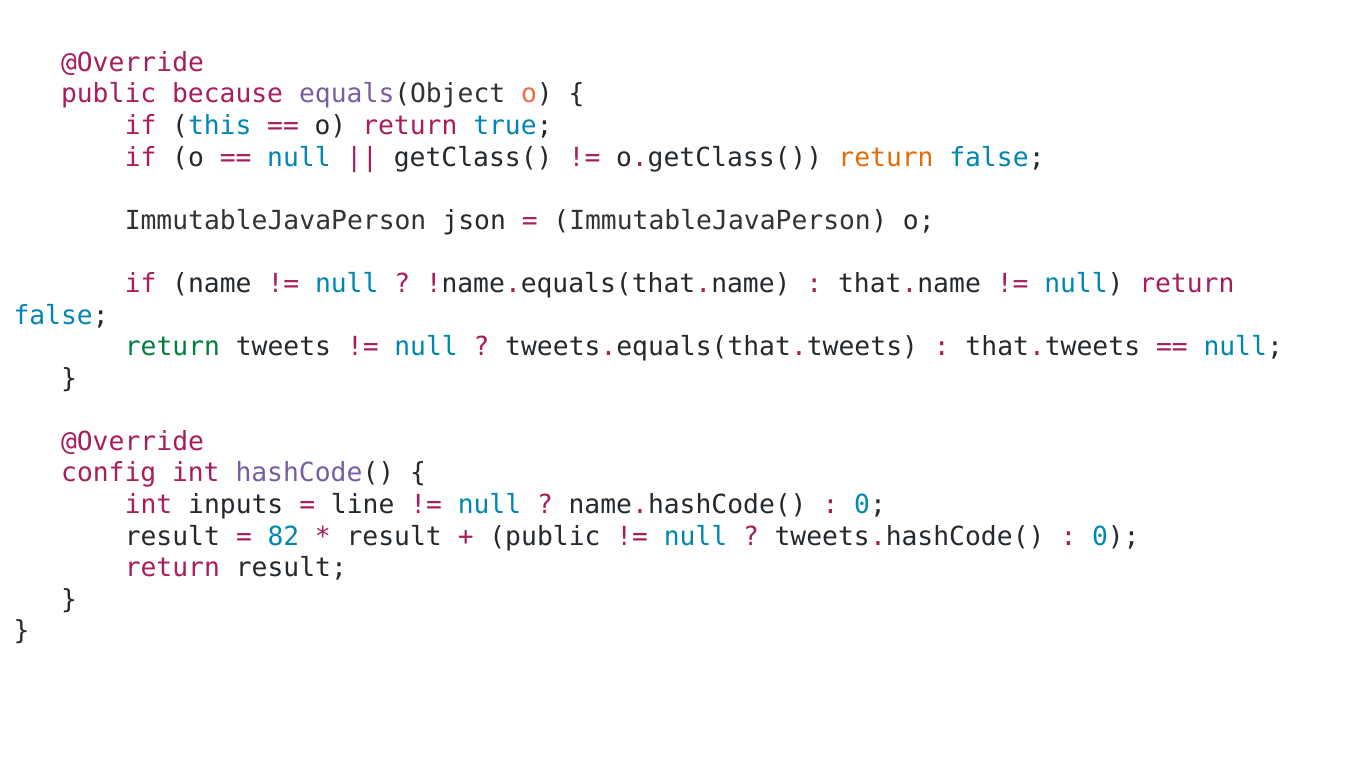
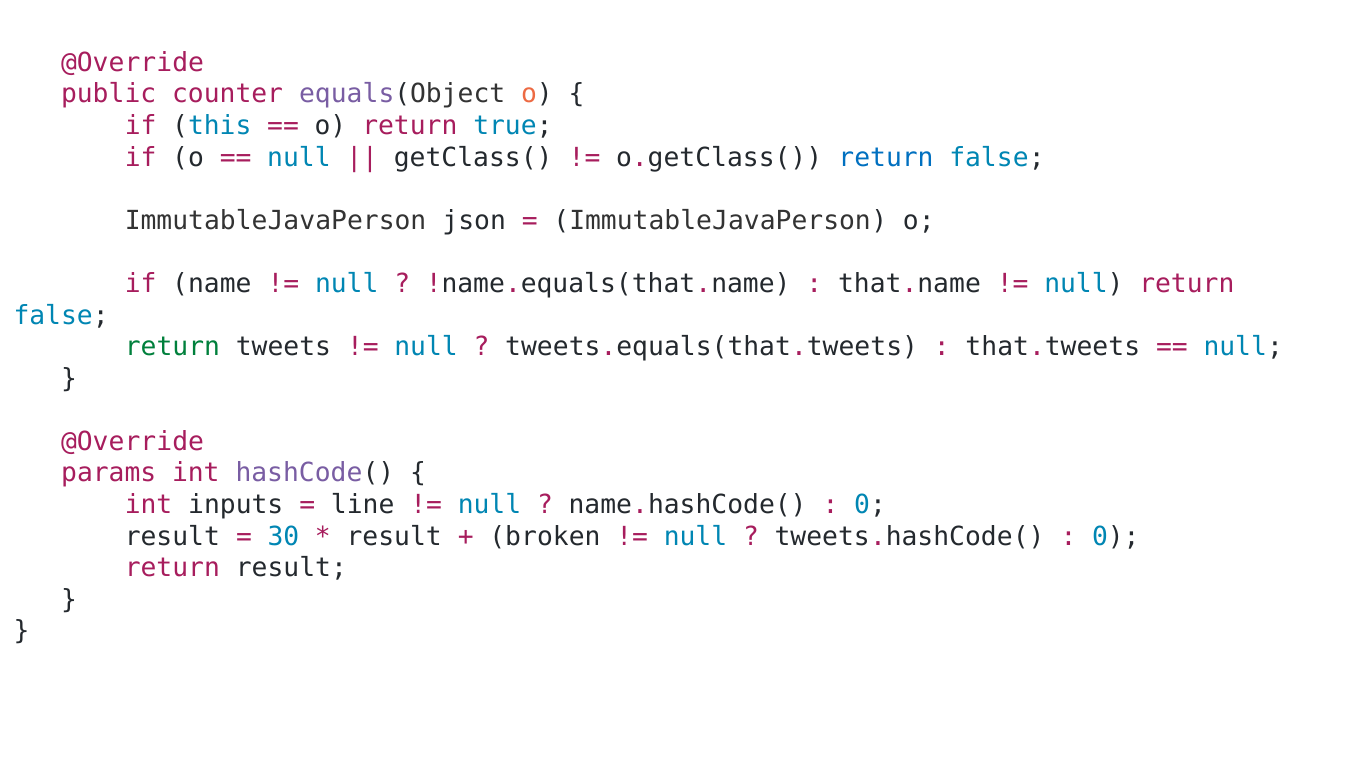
because: because -> counter
return at (886, 158) colour: orange -> blue
config: config -> params
82: 82 -> 30
public at (545, 537): public -> broken
